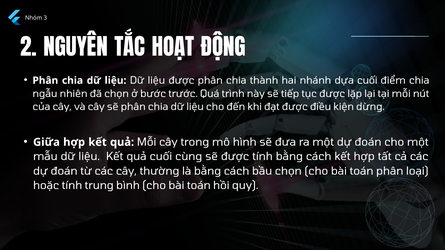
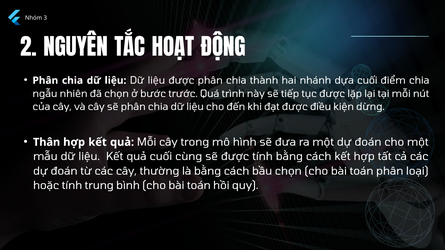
Giữa: Giữa -> Thân
